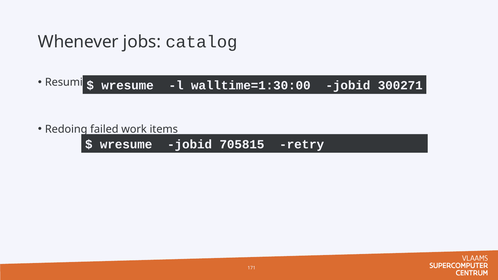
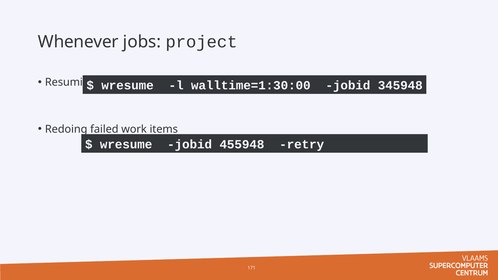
catalog: catalog -> project
300271: 300271 -> 345948
705815: 705815 -> 455948
